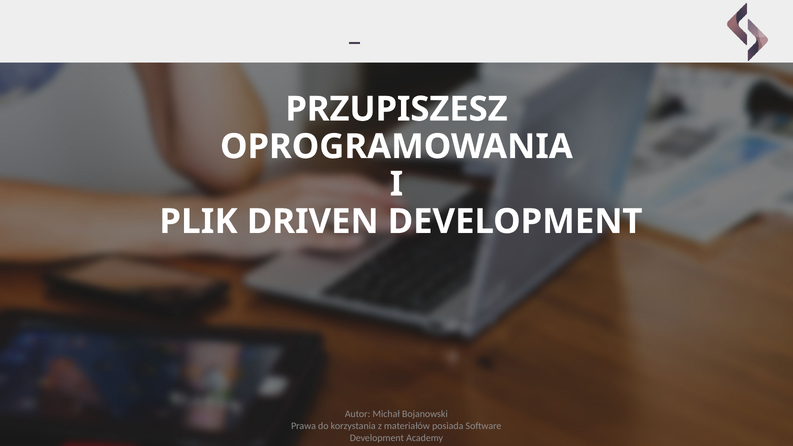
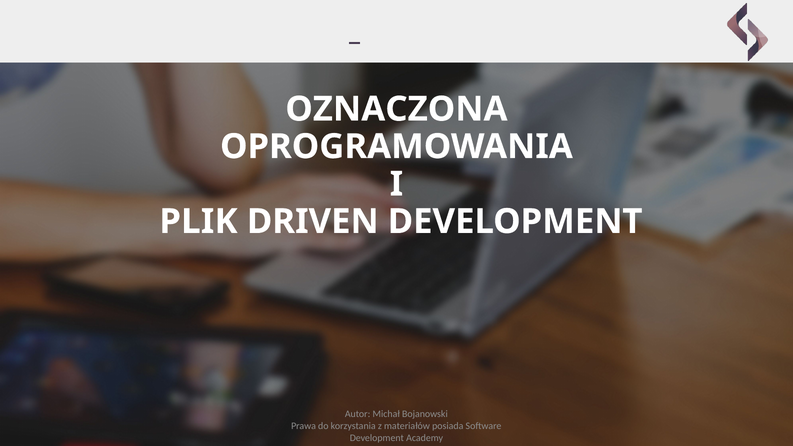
PRZUPISZESZ: PRZUPISZESZ -> OZNACZONA
